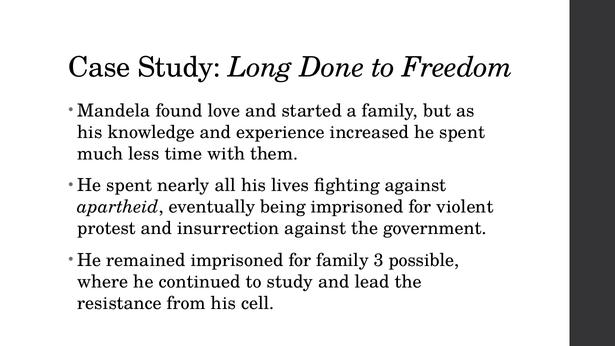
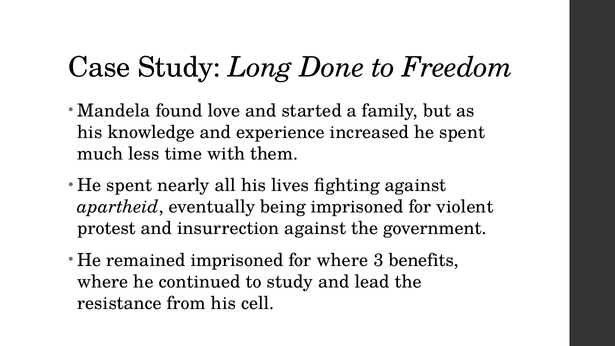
for family: family -> where
possible: possible -> benefits
